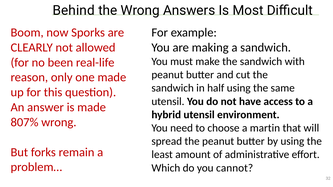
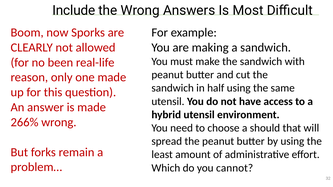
Behind: Behind -> Include
807%: 807% -> 266%
martin: martin -> should
